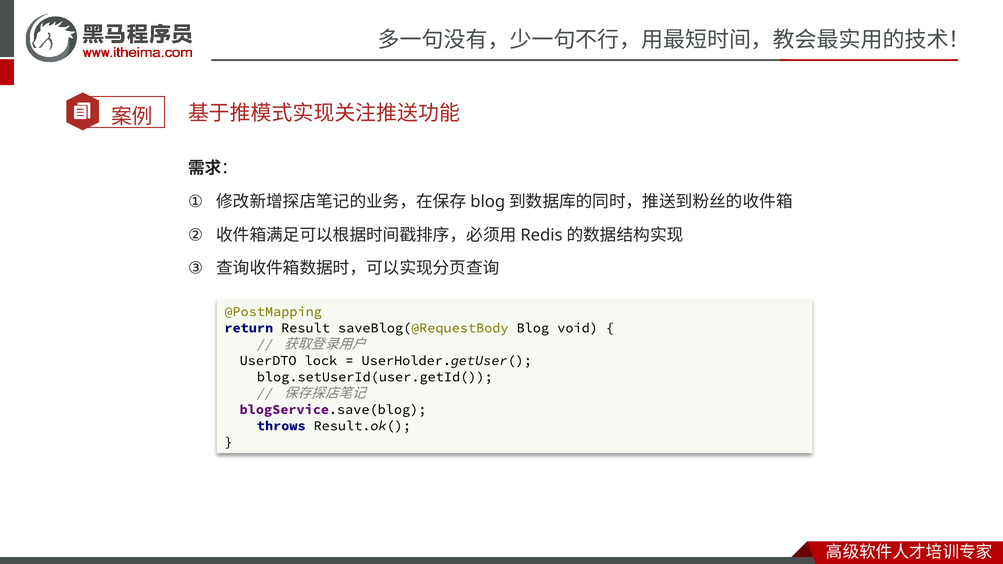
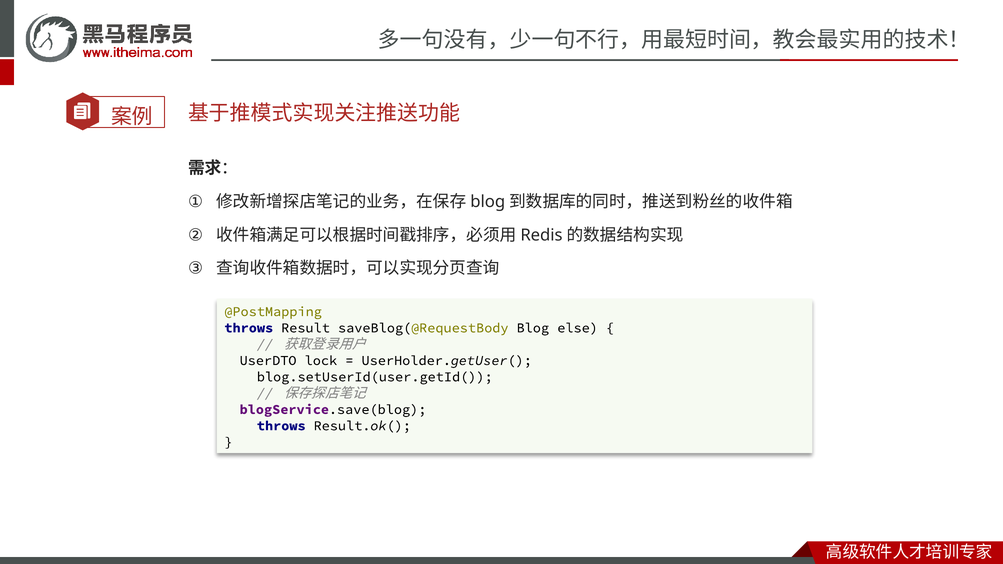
return at (249, 328): return -> throws
void: void -> else
